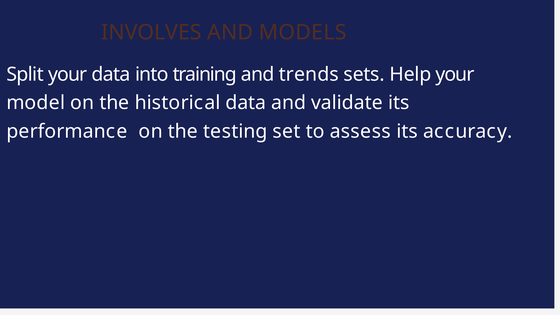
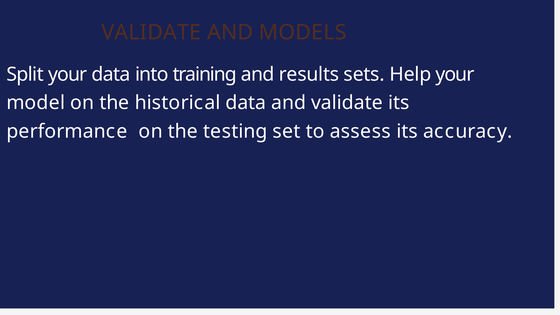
INVOLVES at (151, 33): INVOLVES -> VALIDATE
trends: trends -> results
